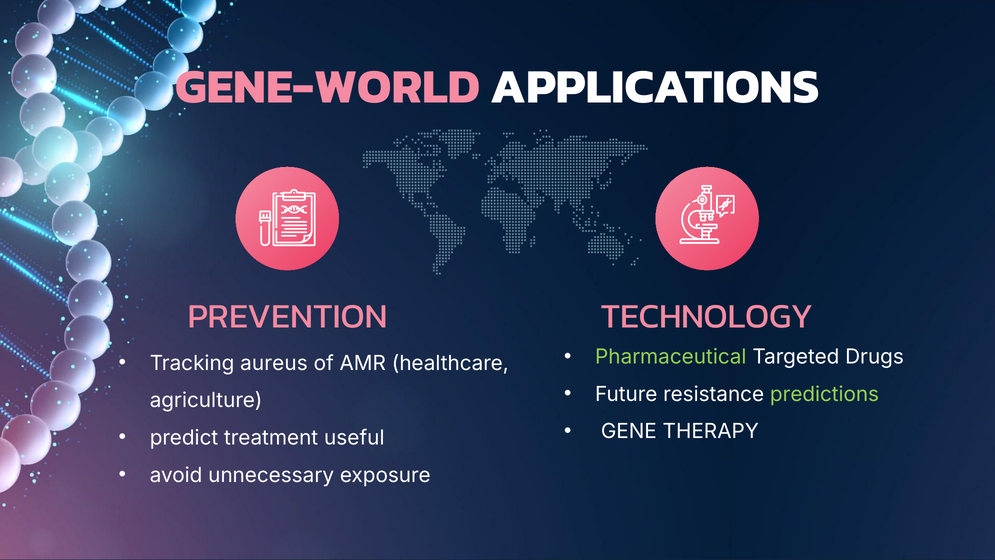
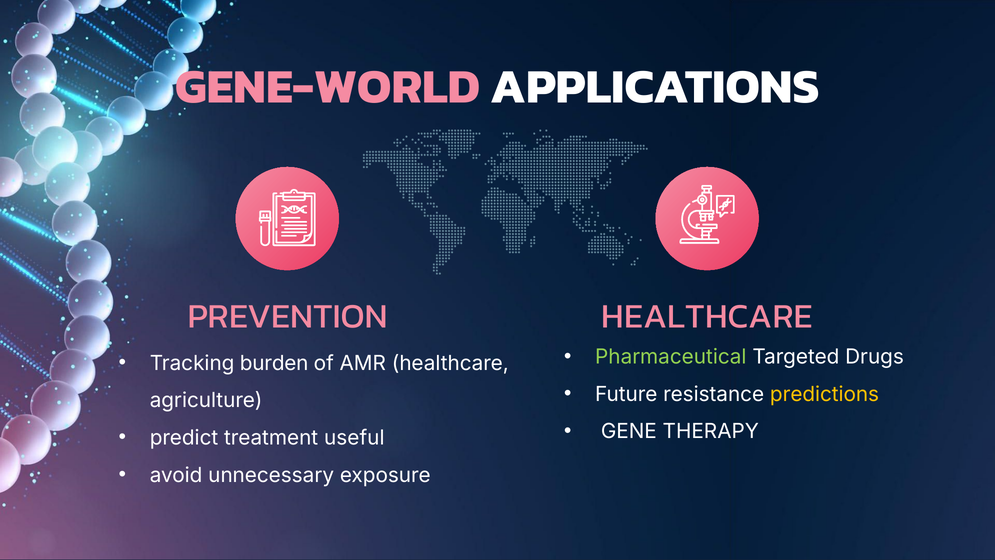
PREVENTION TECHNOLOGY: TECHNOLOGY -> HEALTHCARE
aureus: aureus -> burden
predictions colour: light green -> yellow
